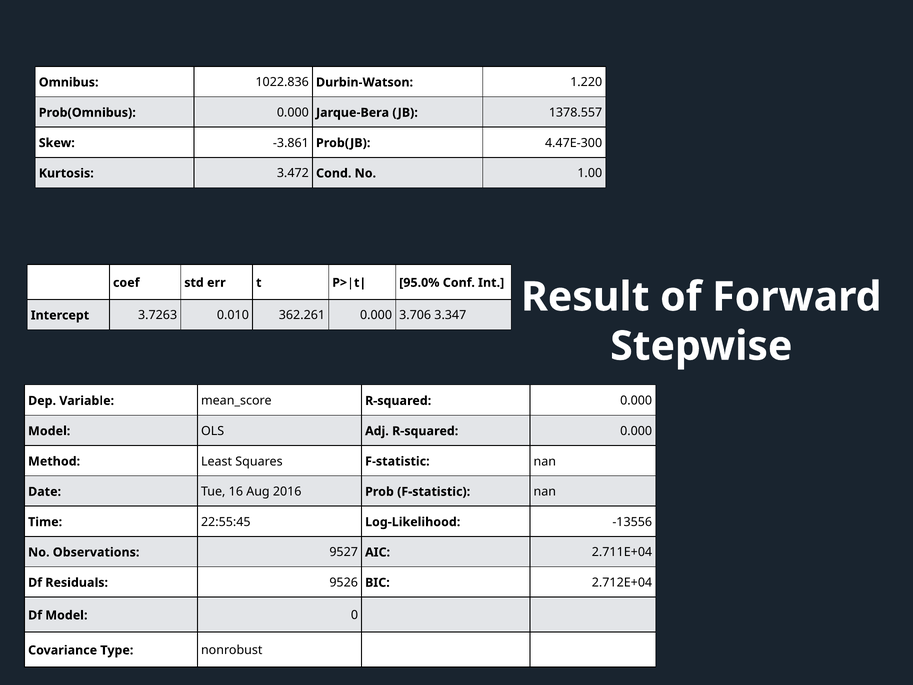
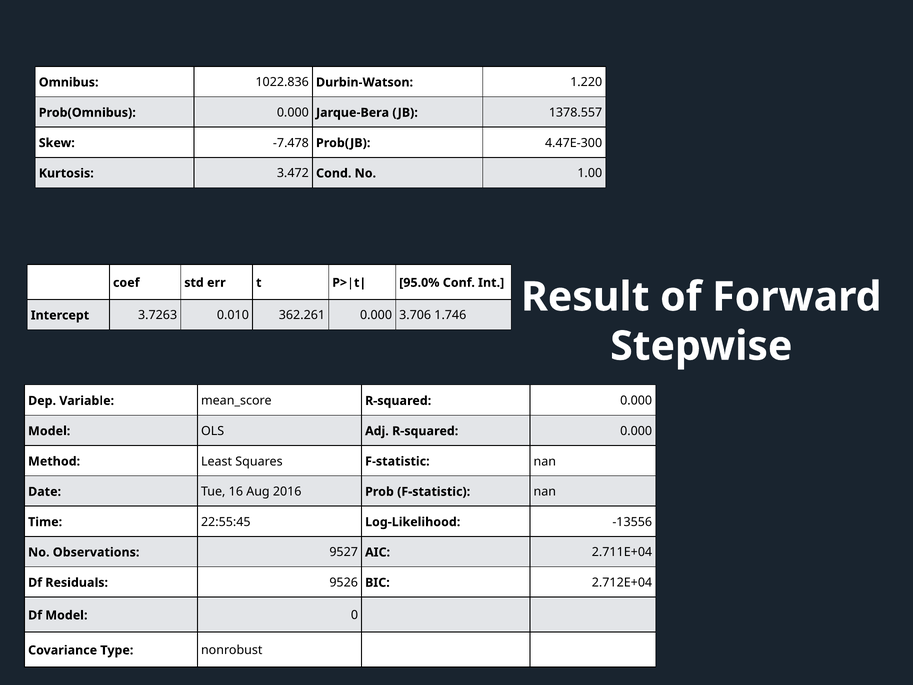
-3.861: -3.861 -> -7.478
3.347: 3.347 -> 1.746
